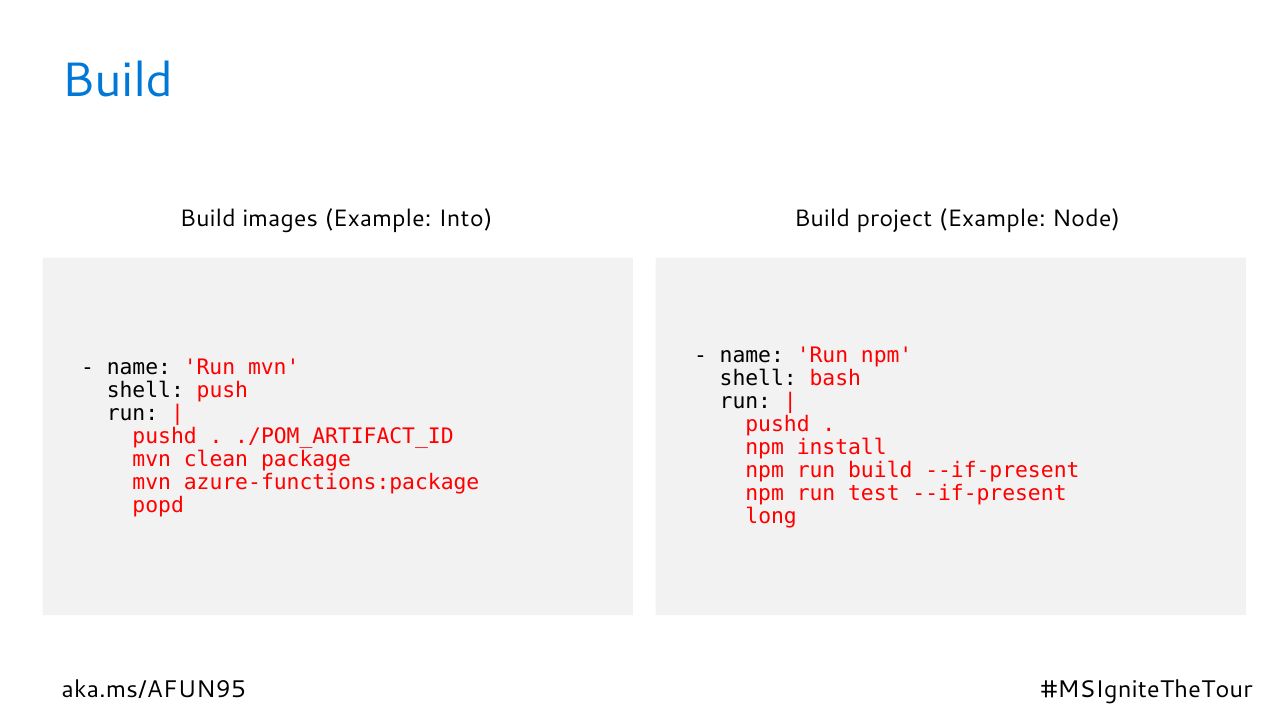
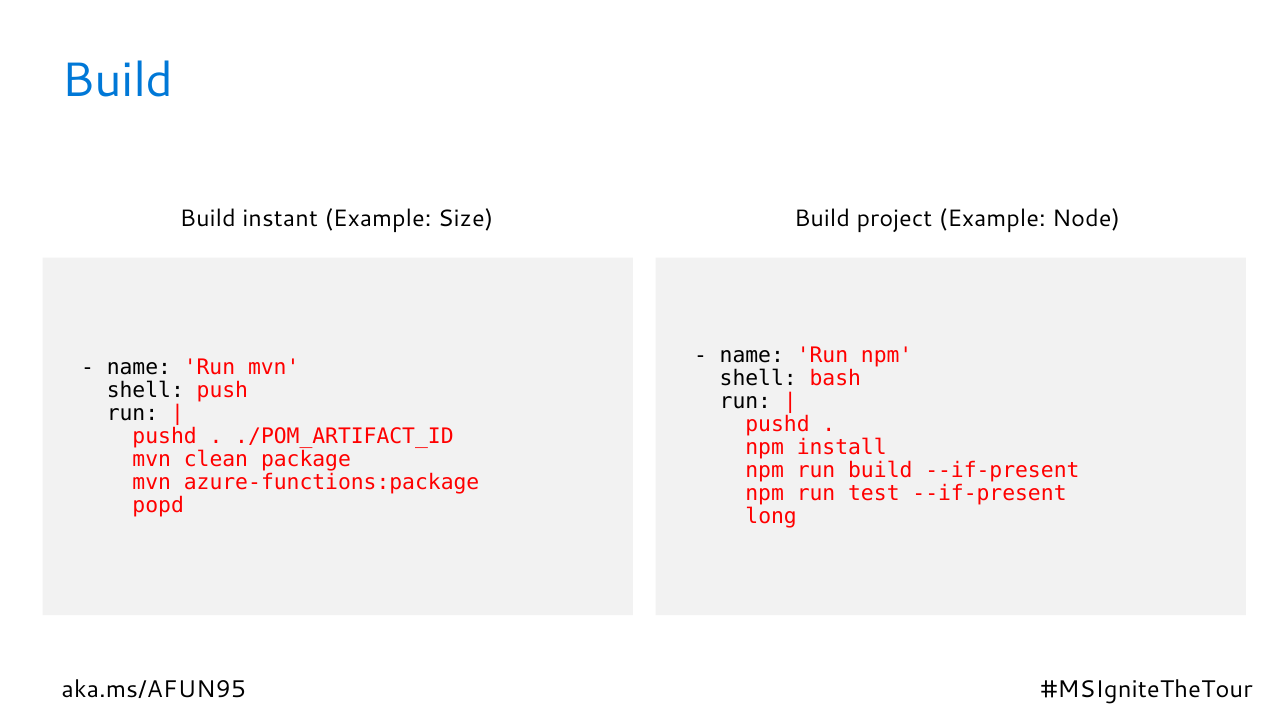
images: images -> instant
Into: Into -> Size
